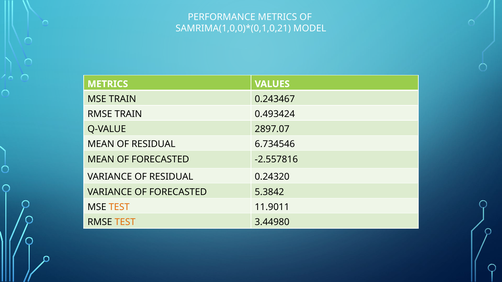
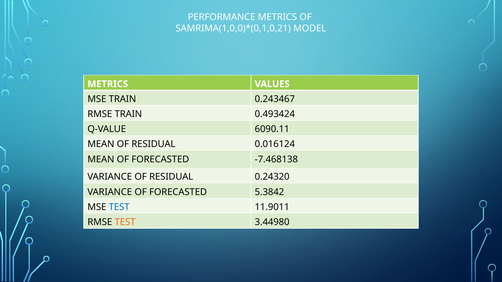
2897.07: 2897.07 -> 6090.11
6.734546: 6.734546 -> 0.016124
-2.557816: -2.557816 -> -7.468138
TEST at (119, 207) colour: orange -> blue
